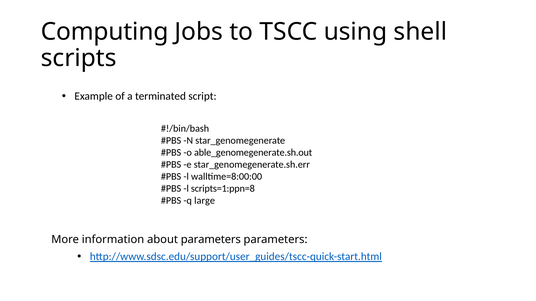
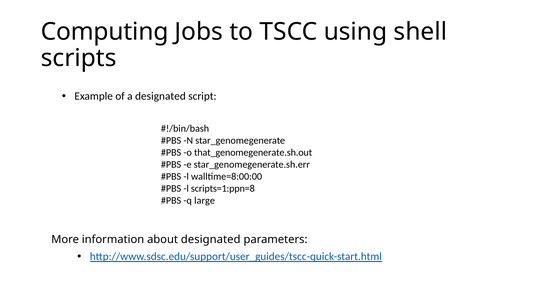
a terminated: terminated -> designated
able_genomegenerate.sh.out: able_genomegenerate.sh.out -> that_genomegenerate.sh.out
about parameters: parameters -> designated
